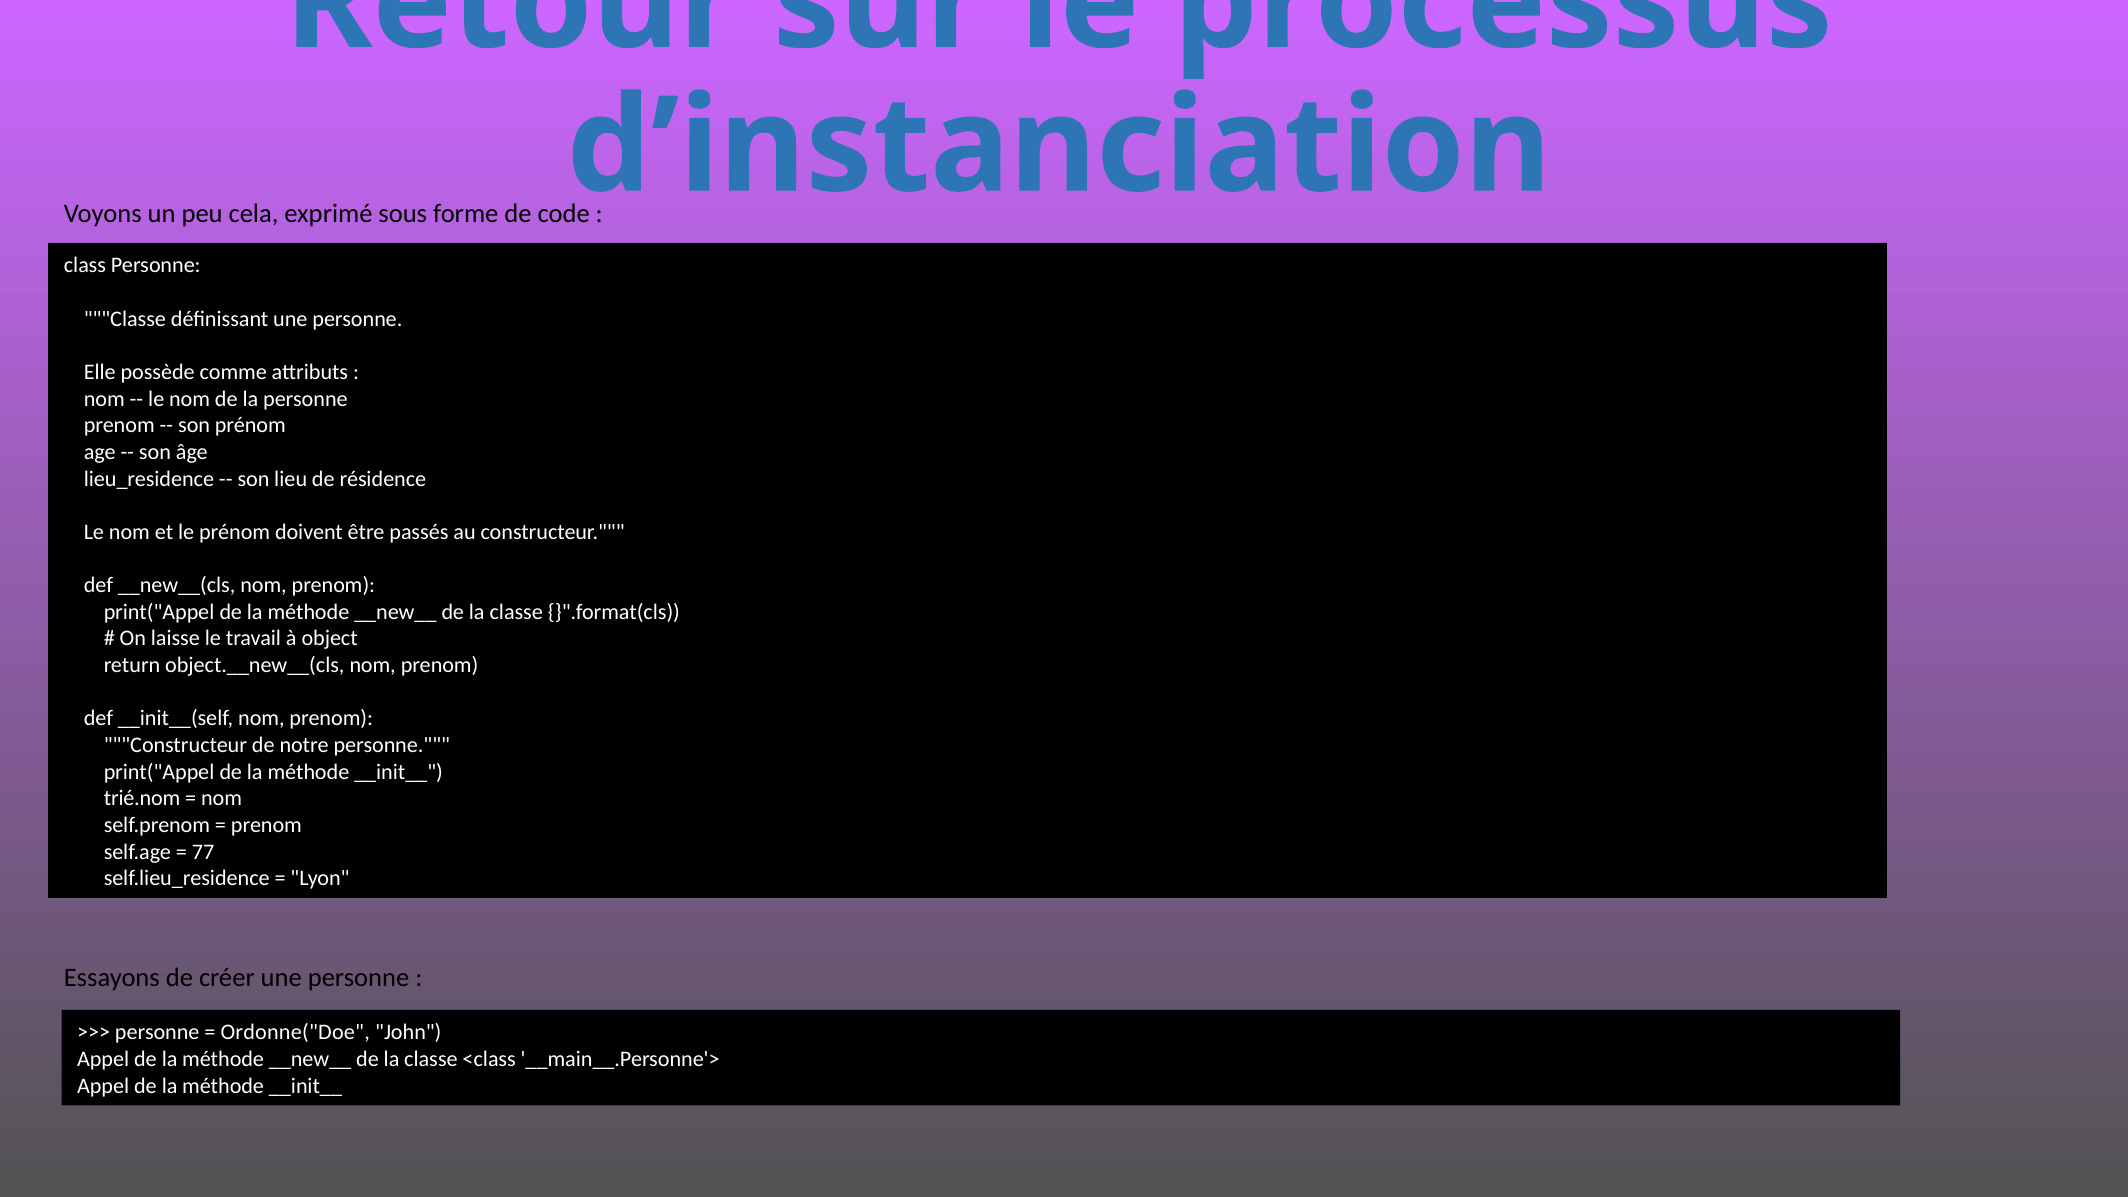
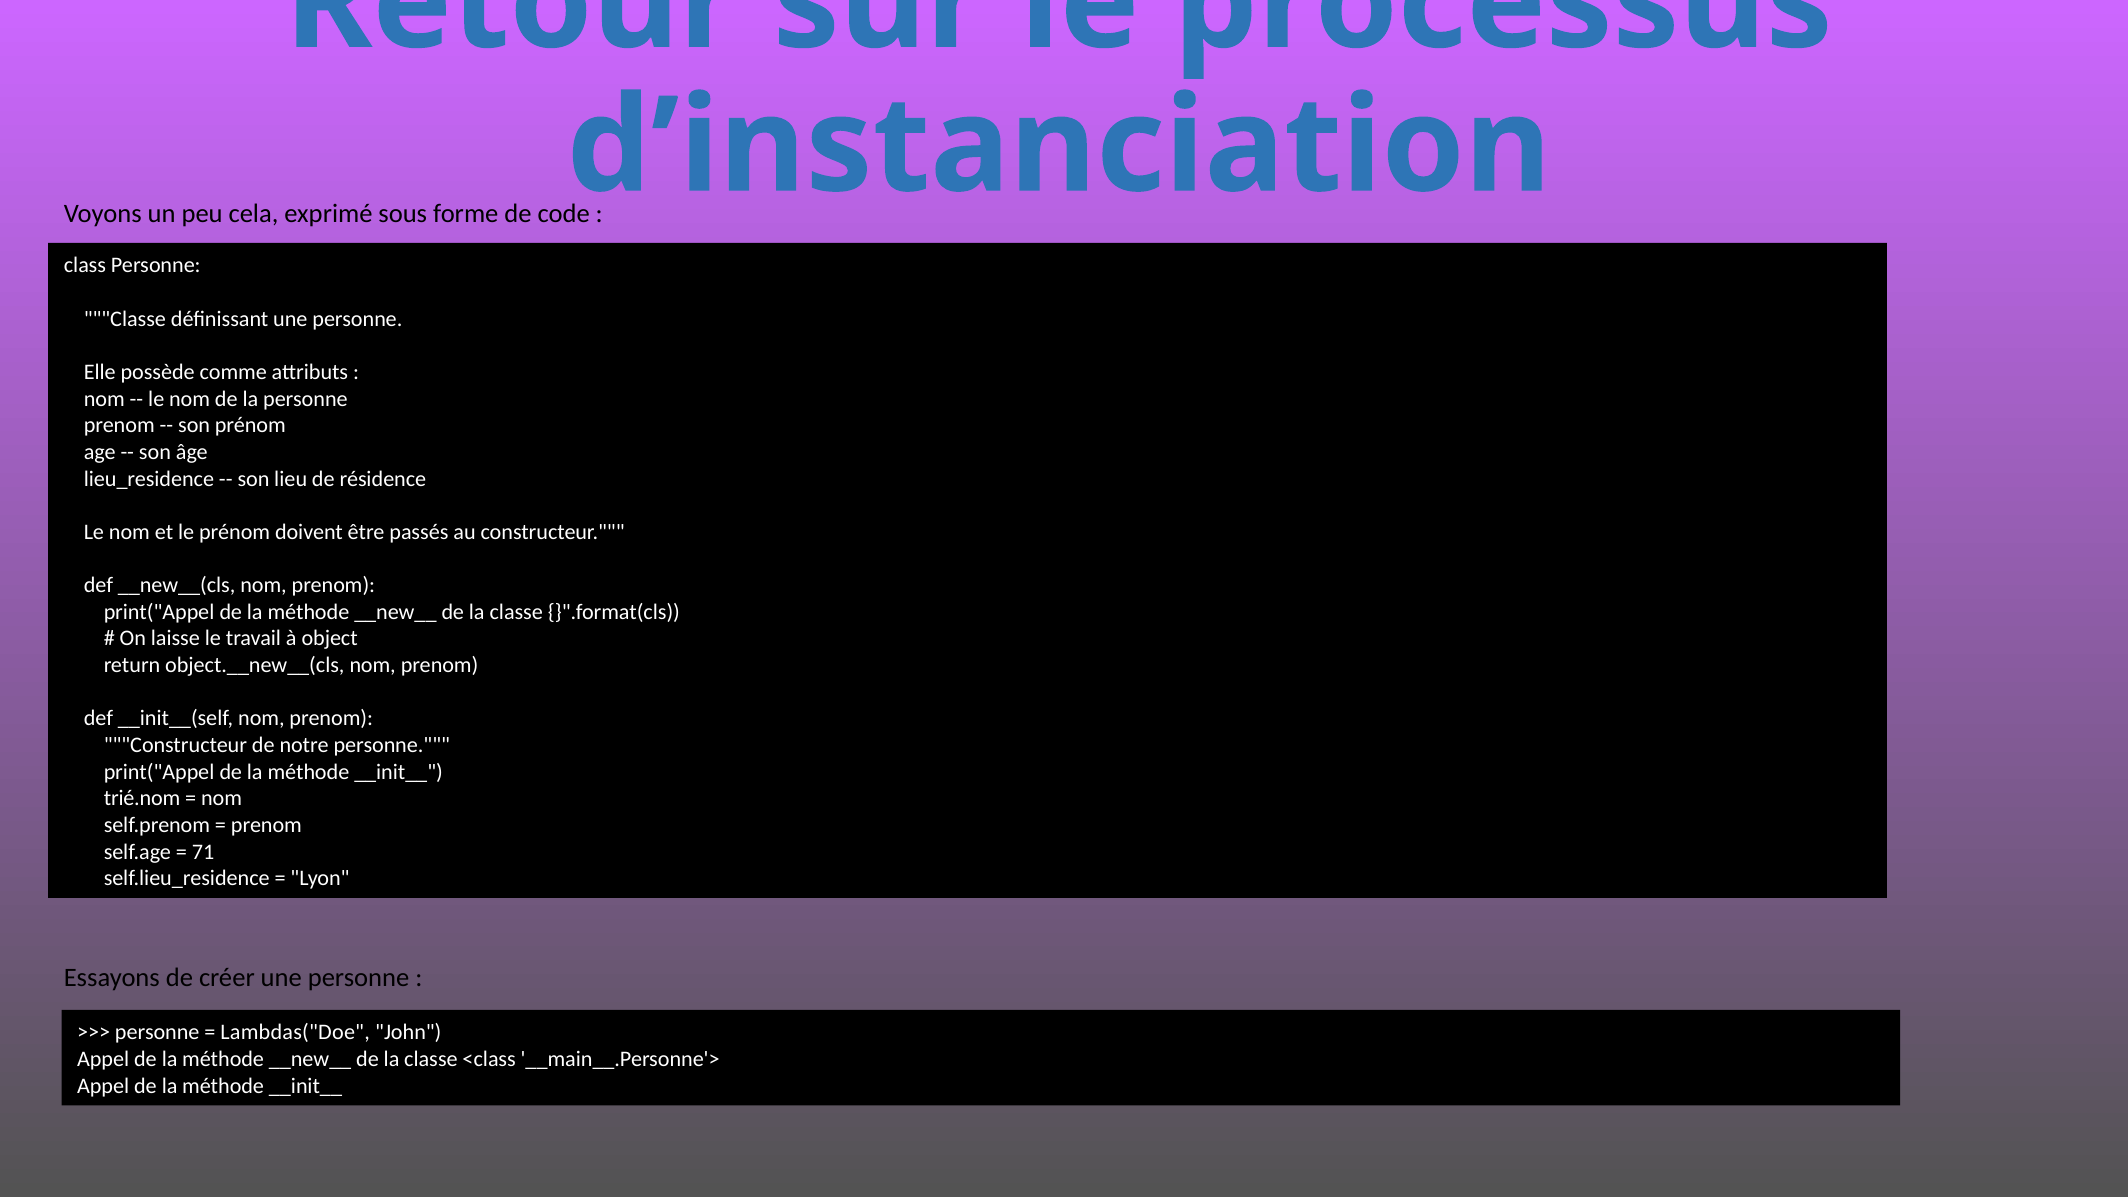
77: 77 -> 71
Ordonne("Doe: Ordonne("Doe -> Lambdas("Doe
